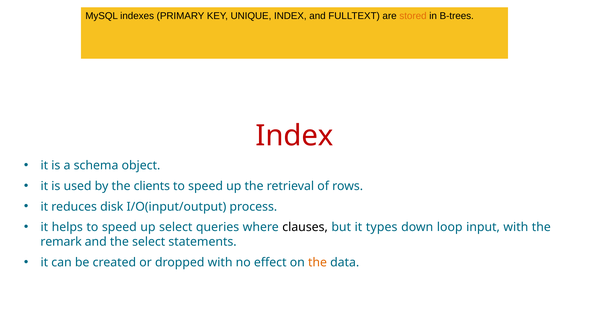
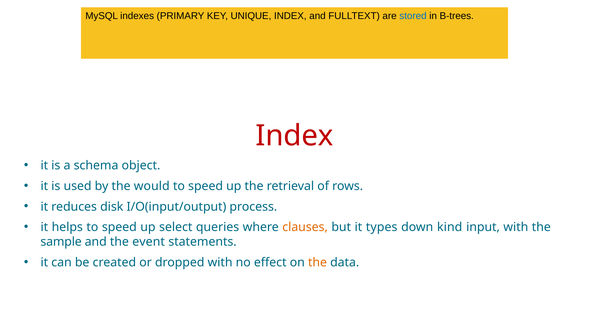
stored colour: orange -> blue
clients: clients -> would
clauses colour: black -> orange
loop: loop -> kind
remark: remark -> sample
the select: select -> event
